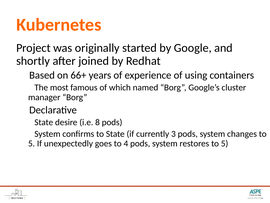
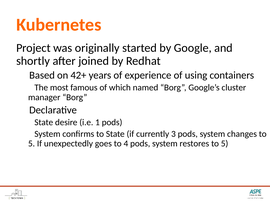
66+: 66+ -> 42+
8: 8 -> 1
